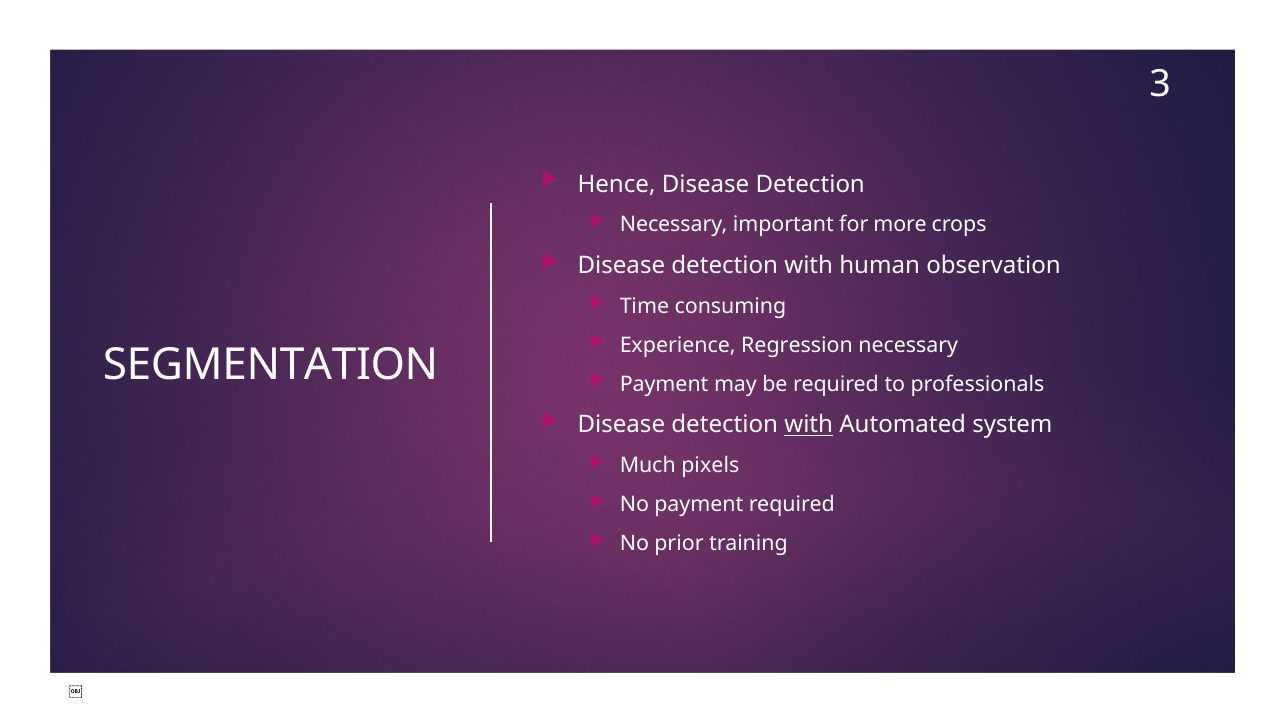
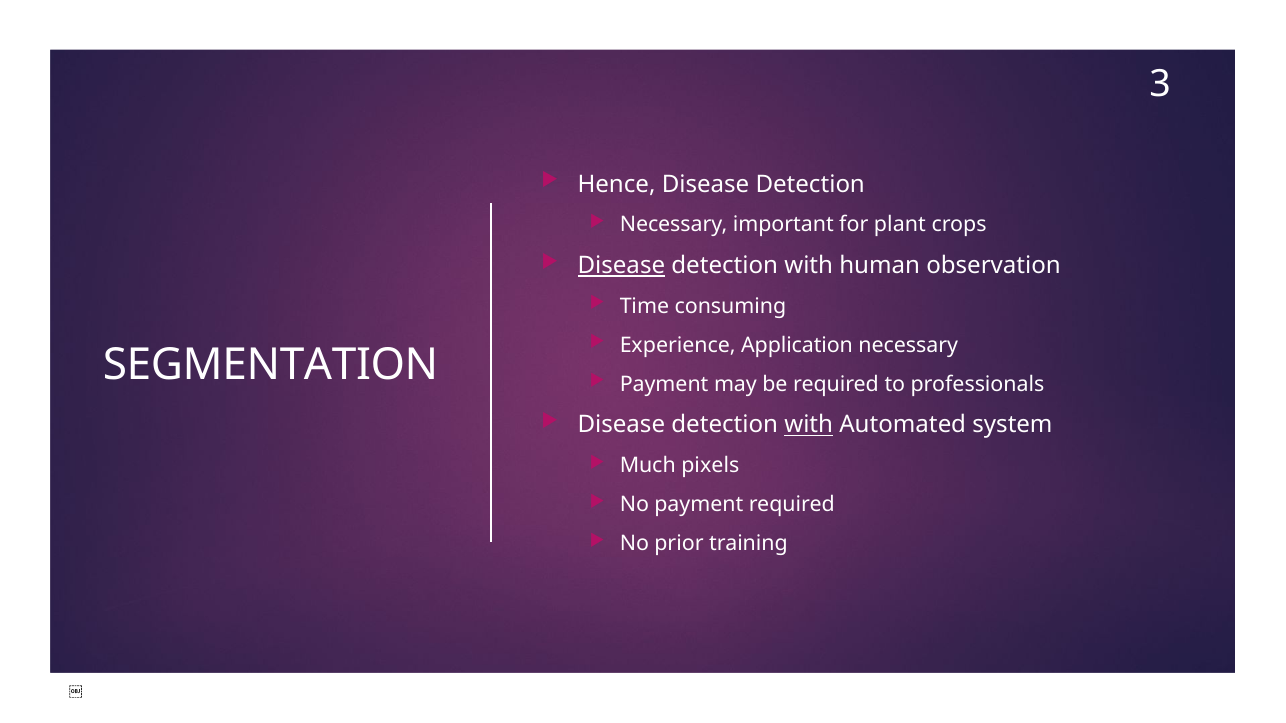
more: more -> plant
Disease at (621, 266) underline: none -> present
Regression: Regression -> Application
